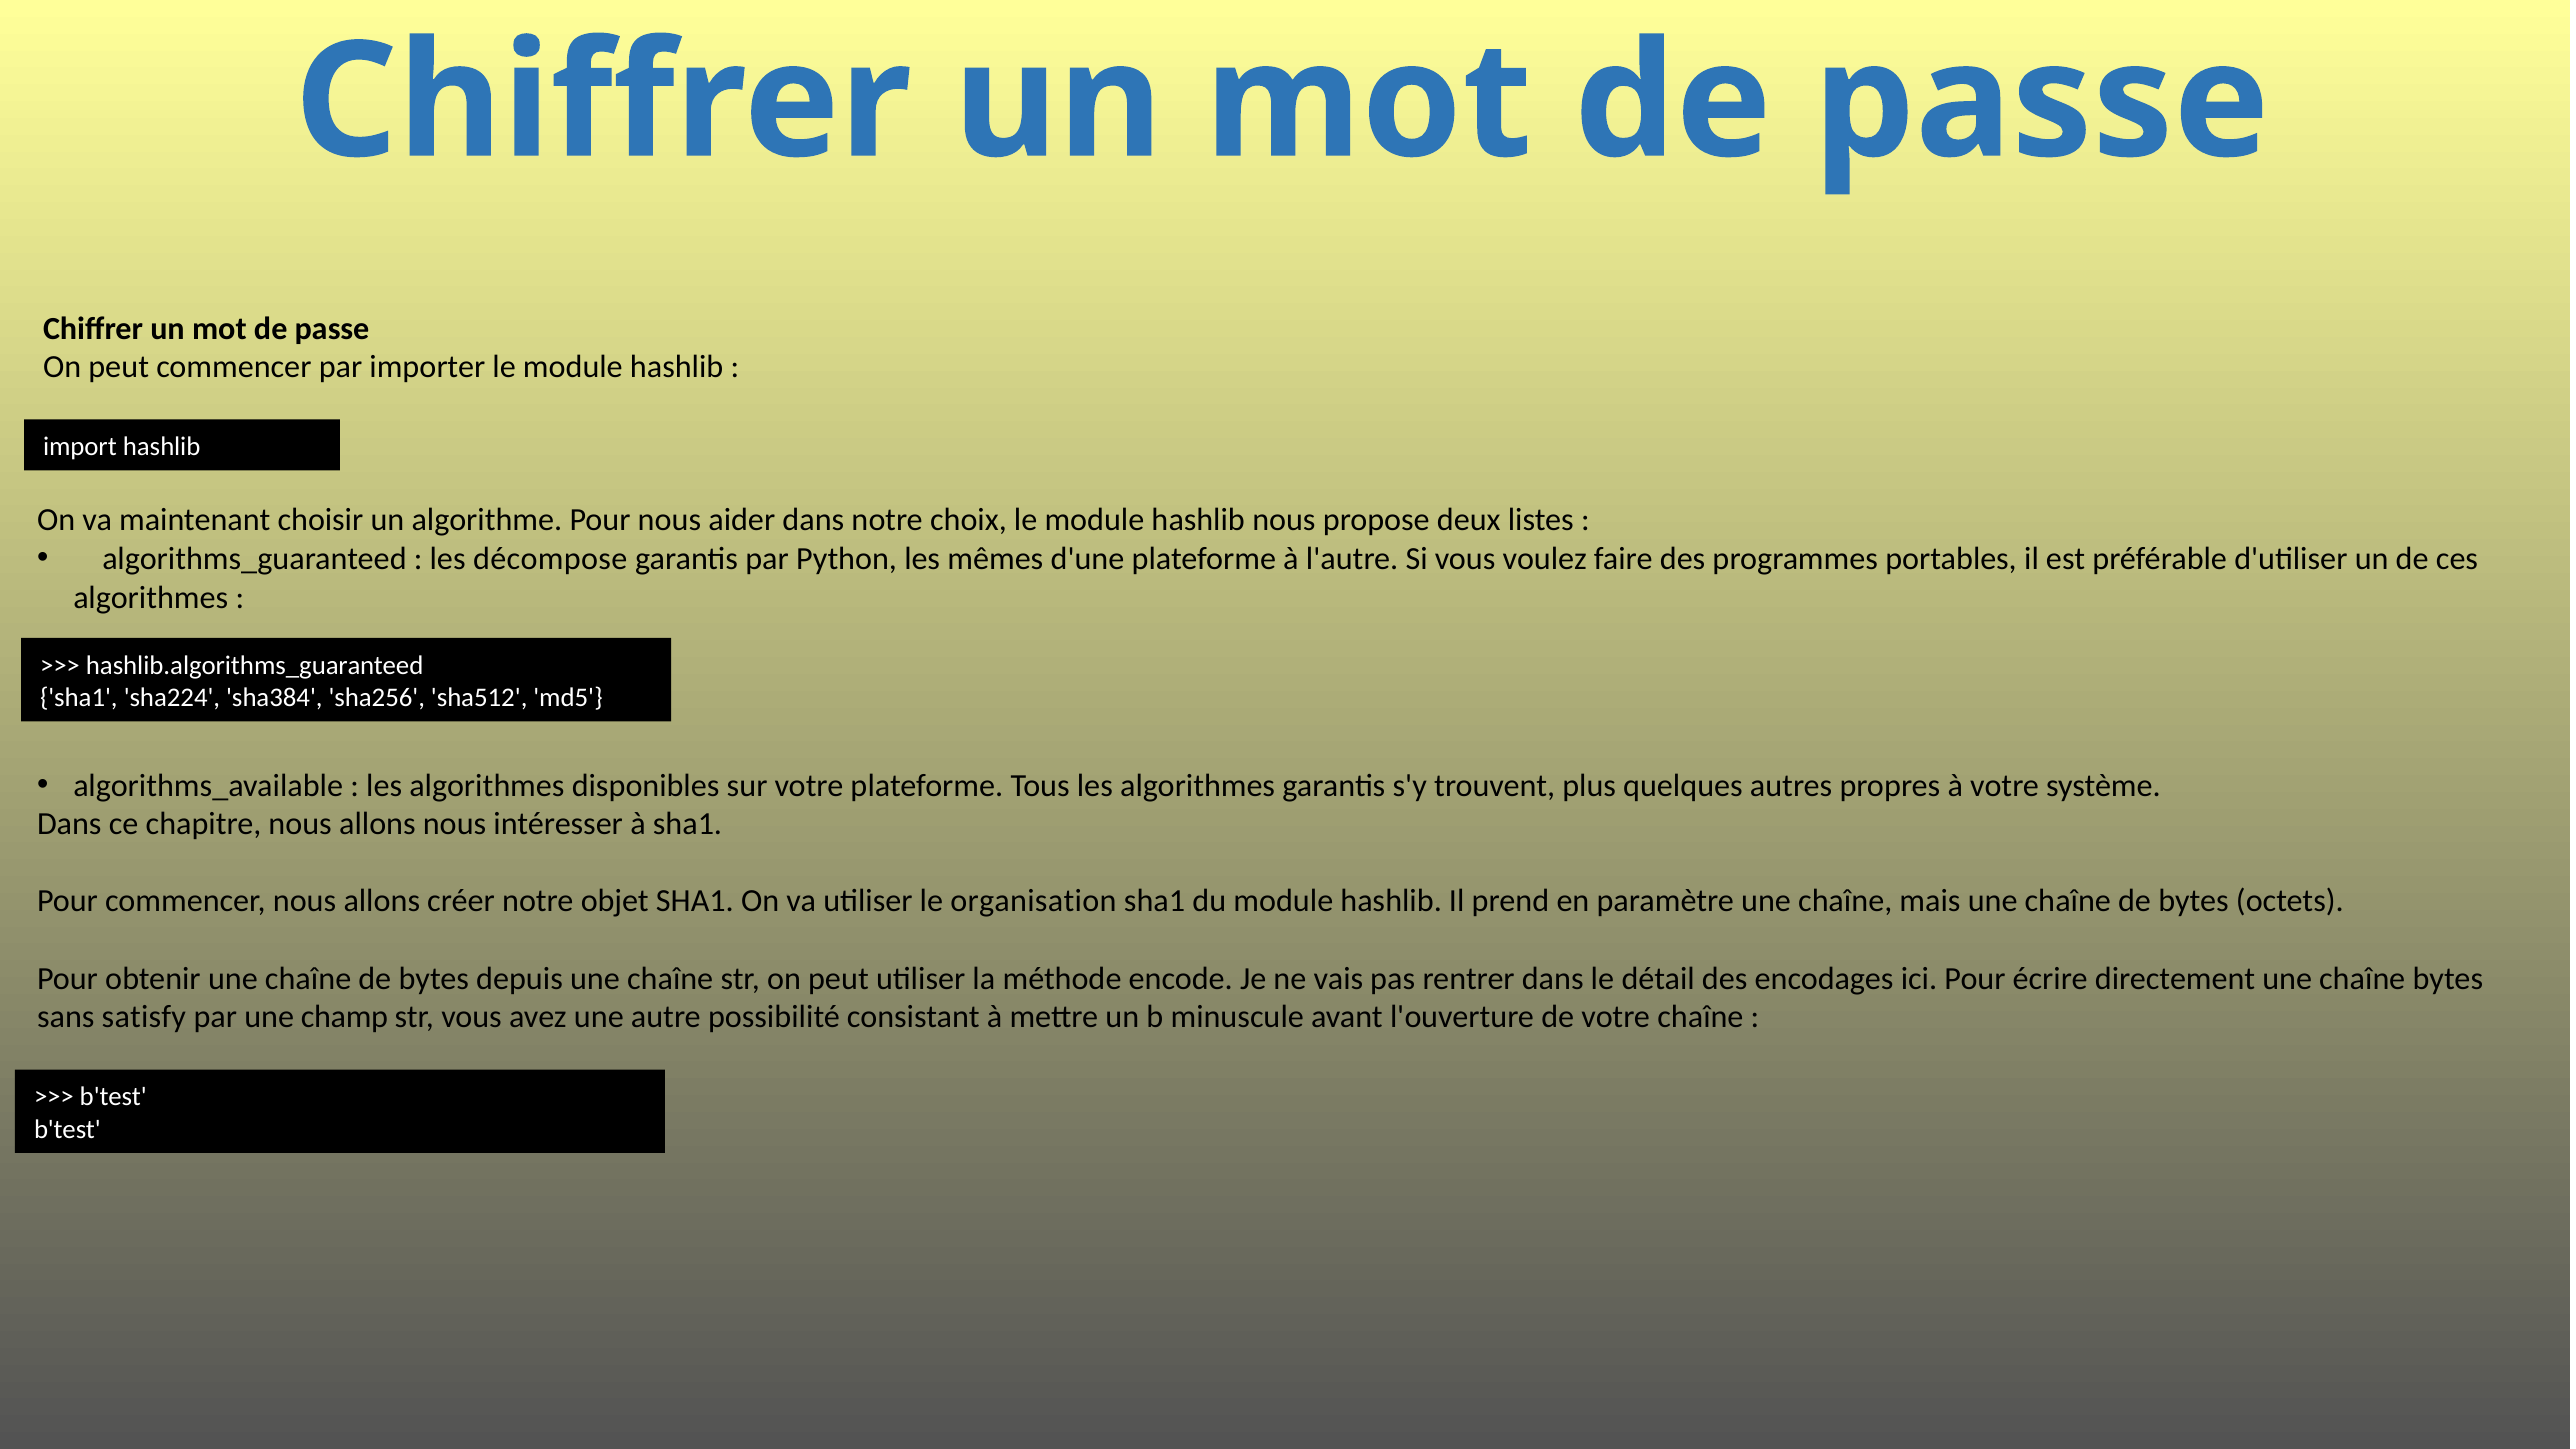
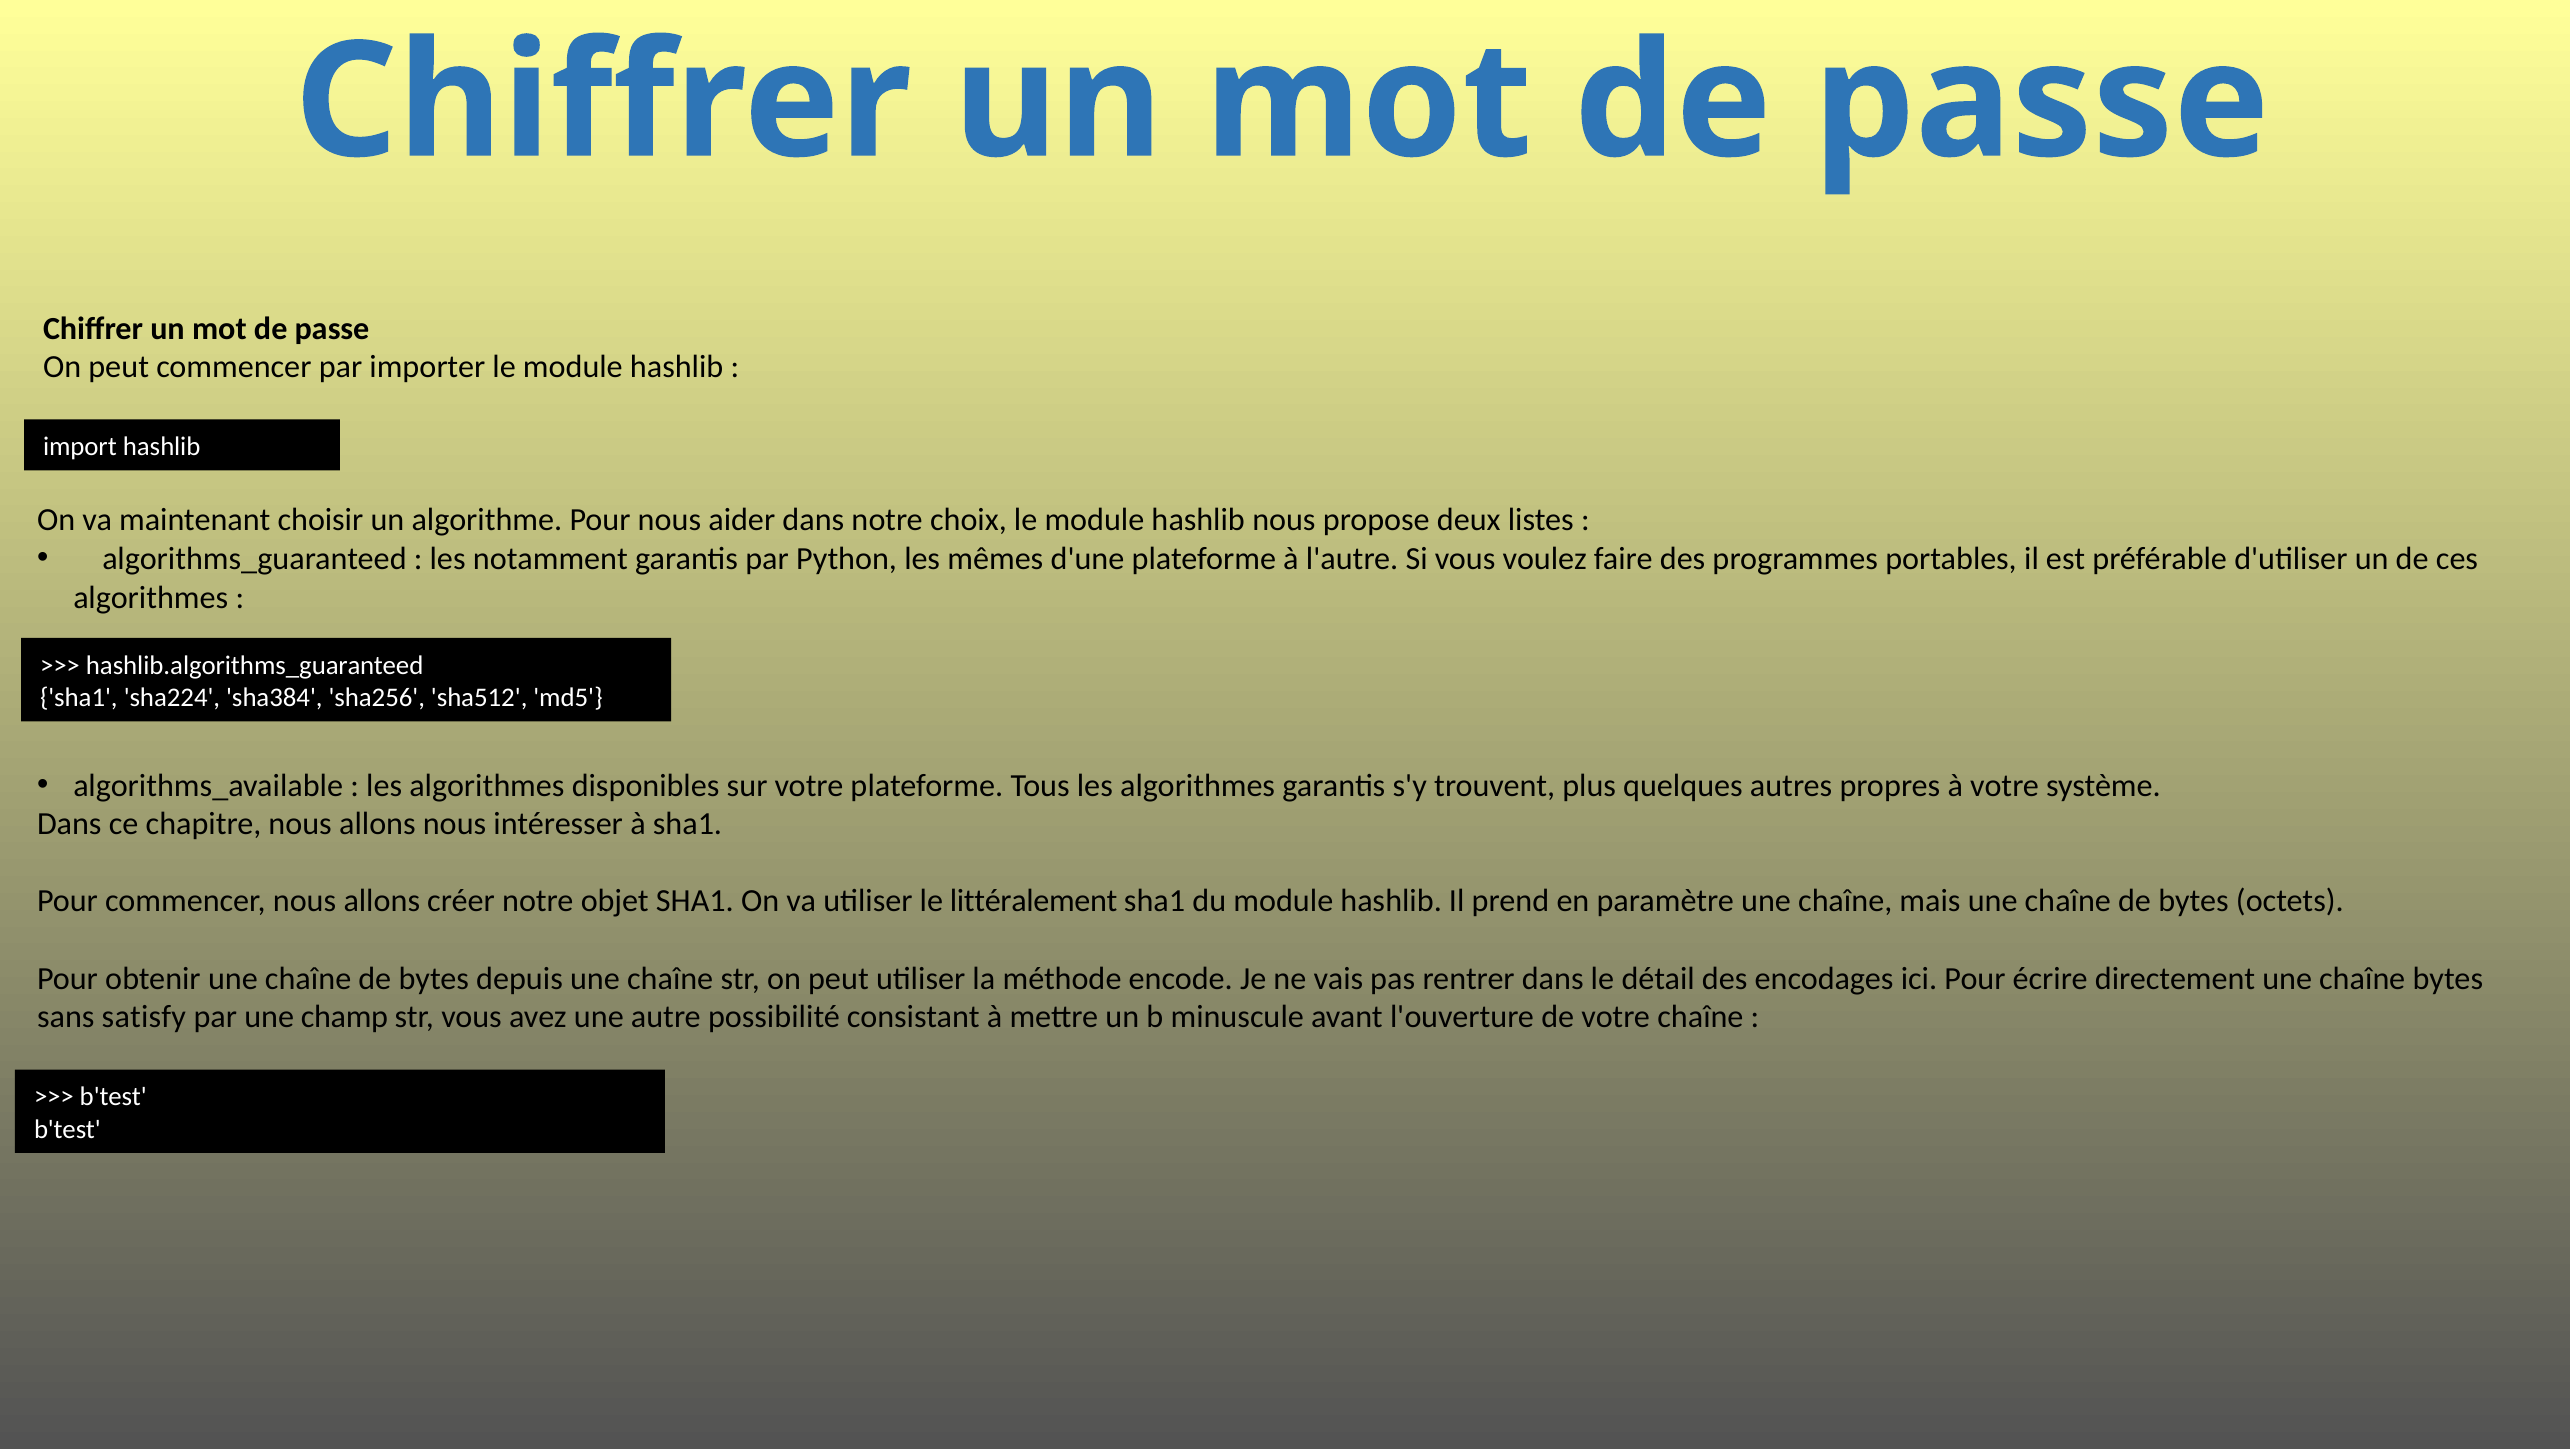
décompose: décompose -> notamment
organisation: organisation -> littéralement
